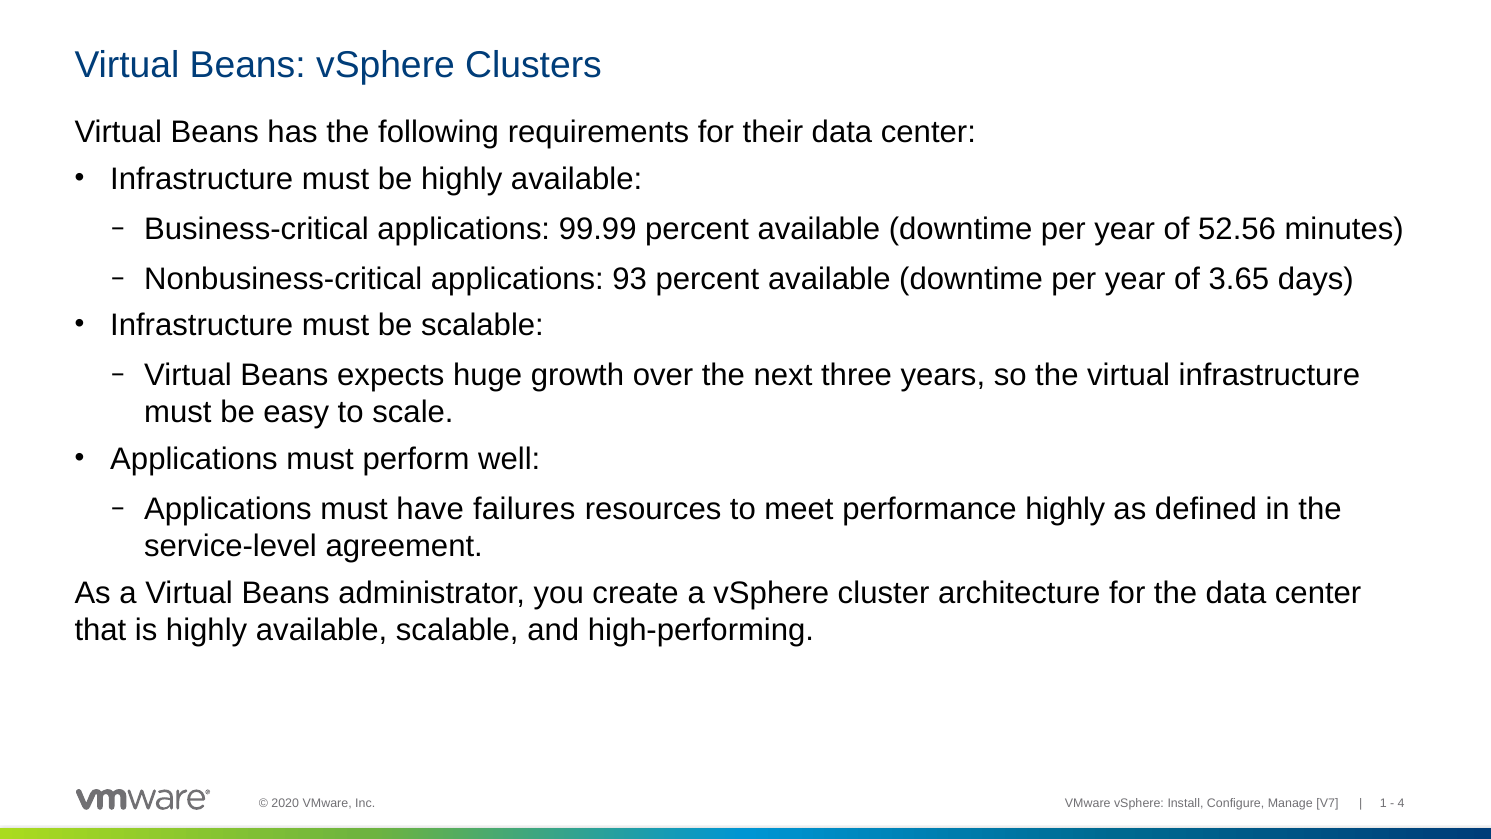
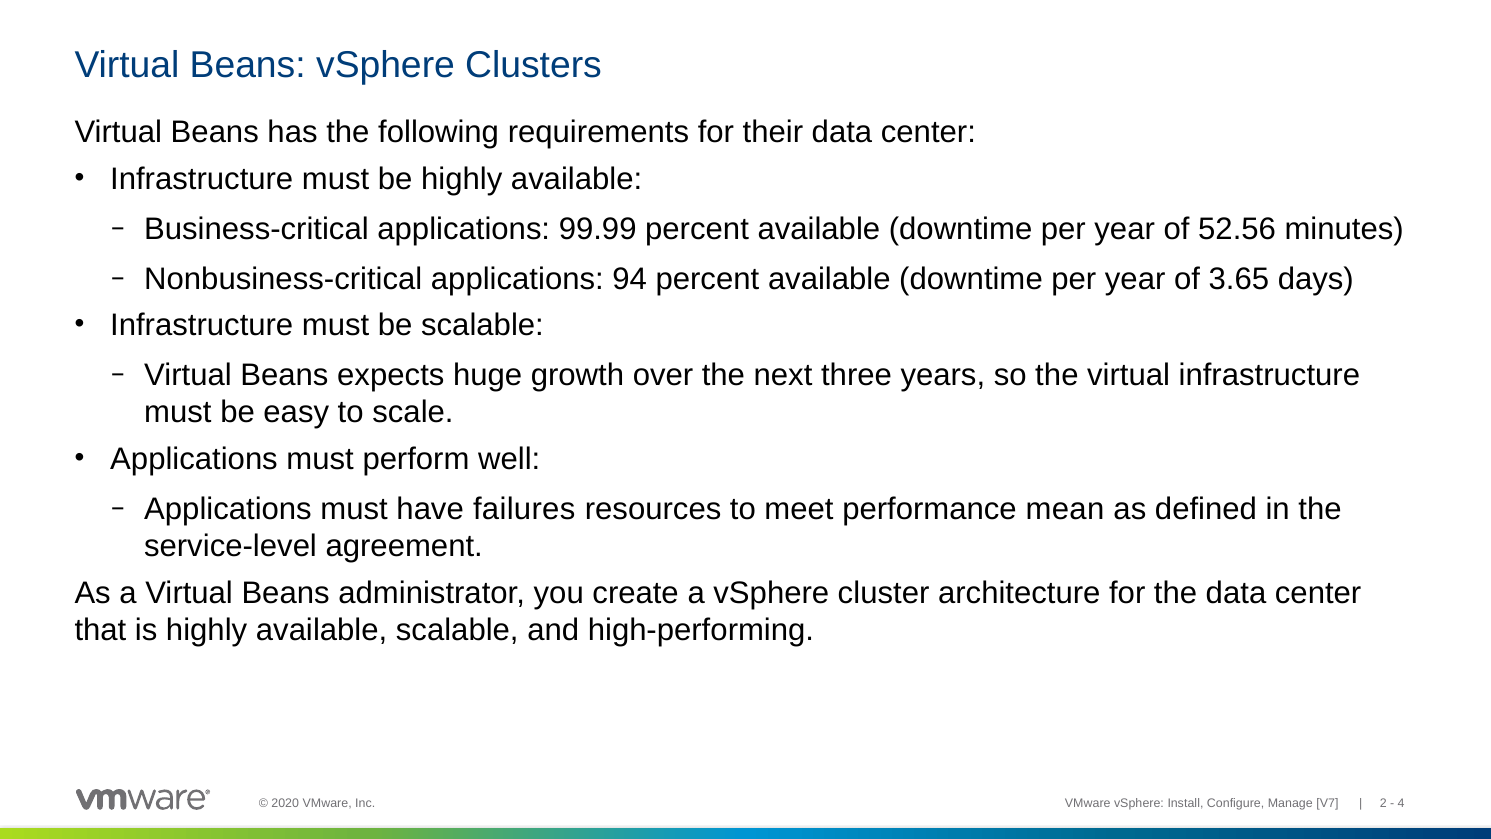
93: 93 -> 94
performance highly: highly -> mean
1: 1 -> 2
